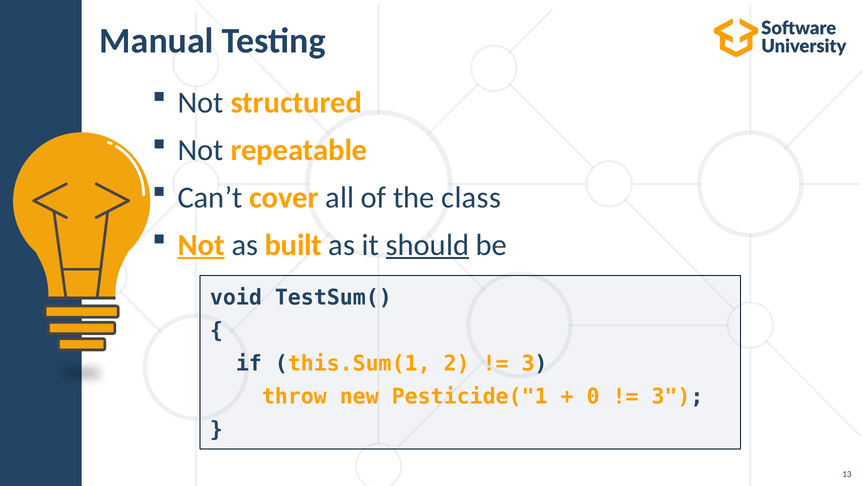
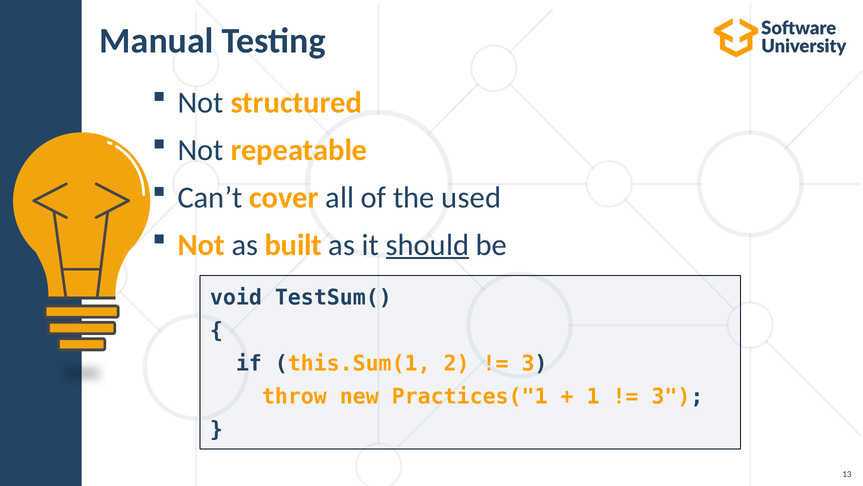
class: class -> used
Not at (201, 245) underline: present -> none
Pesticide("1: Pesticide("1 -> Practices("1
0: 0 -> 1
